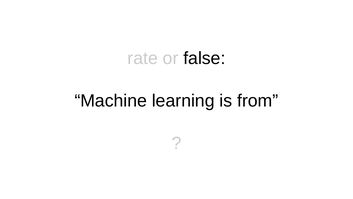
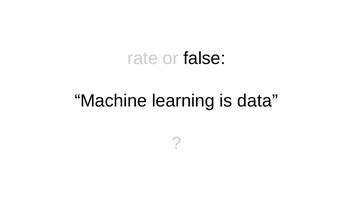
from: from -> data
